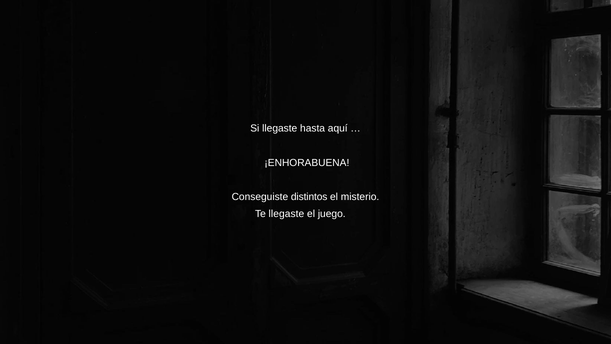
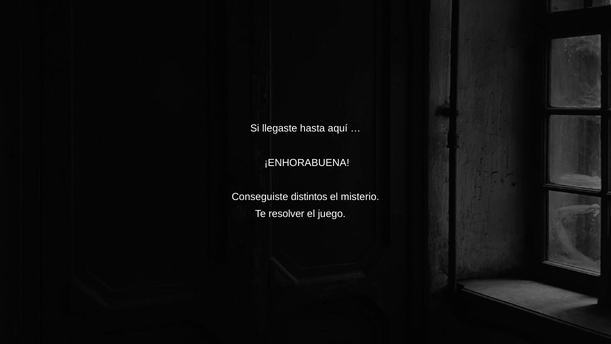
Te llegaste: llegaste -> resolver
